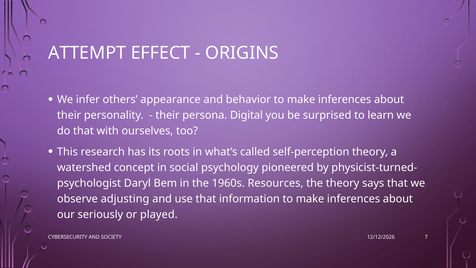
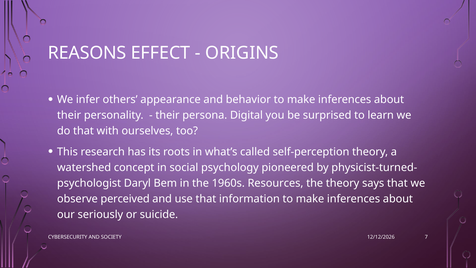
ATTEMPT: ATTEMPT -> REASONS
adjusting: adjusting -> perceived
played: played -> suicide
